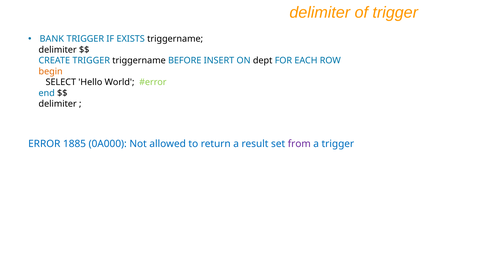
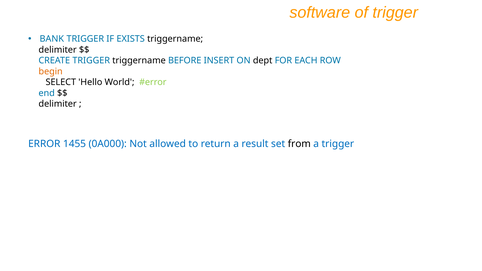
delimiter at (320, 13): delimiter -> software
1885: 1885 -> 1455
from colour: purple -> black
